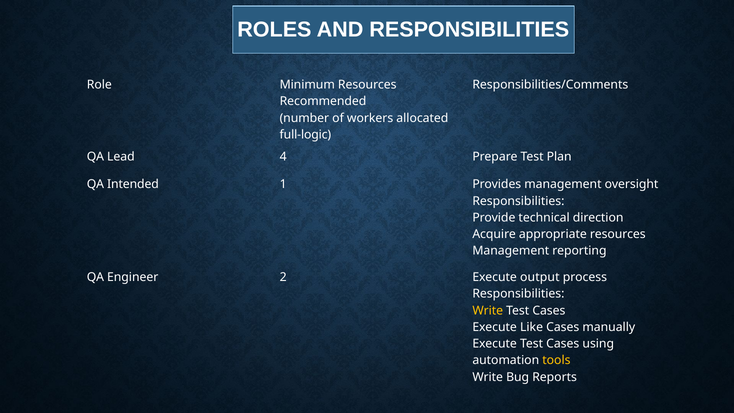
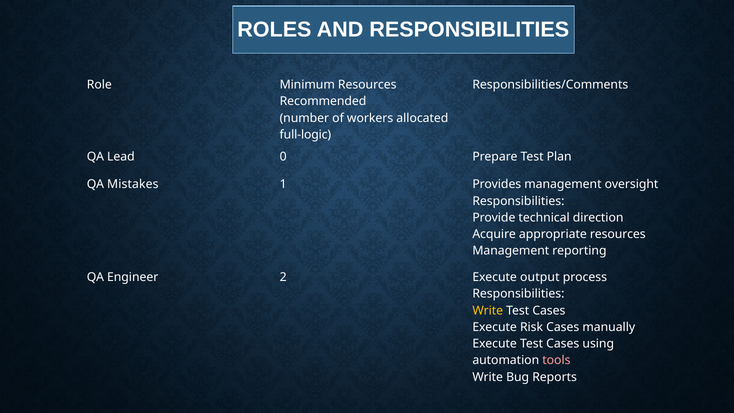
4: 4 -> 0
Intended: Intended -> Mistakes
Like: Like -> Risk
tools colour: yellow -> pink
